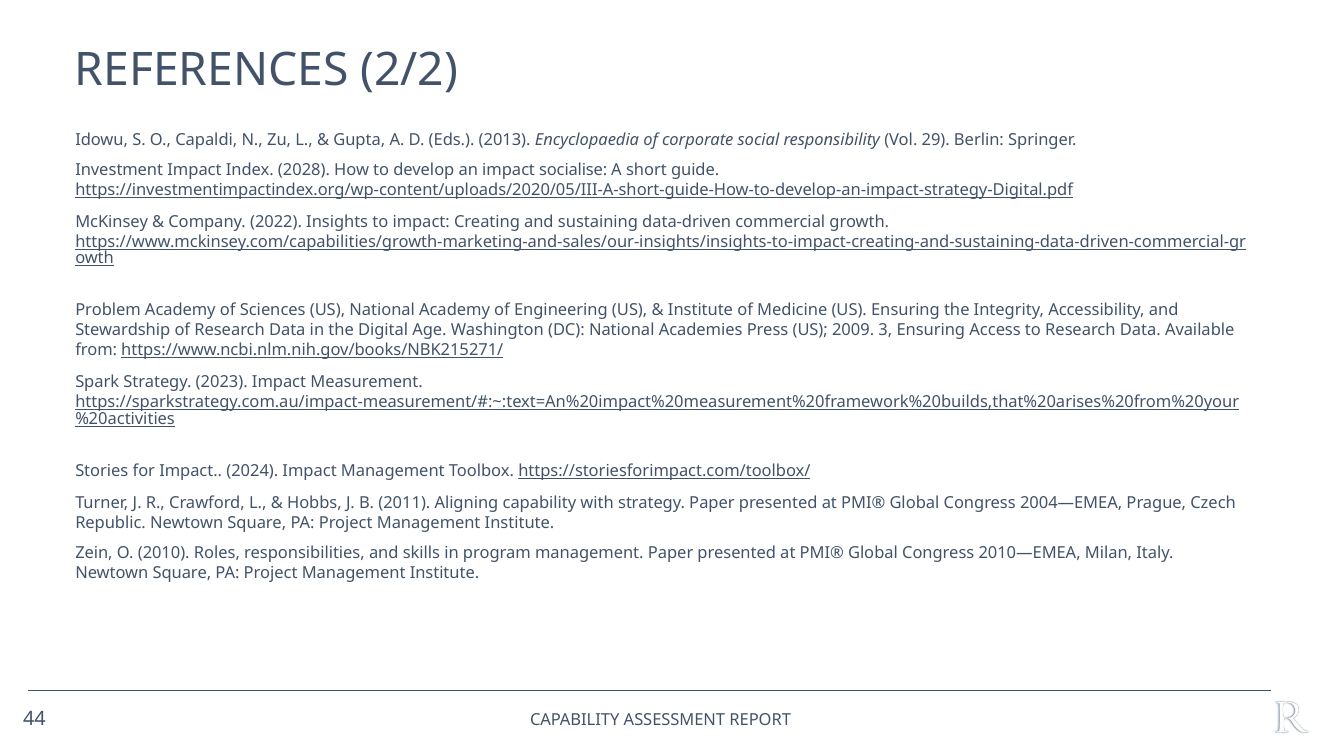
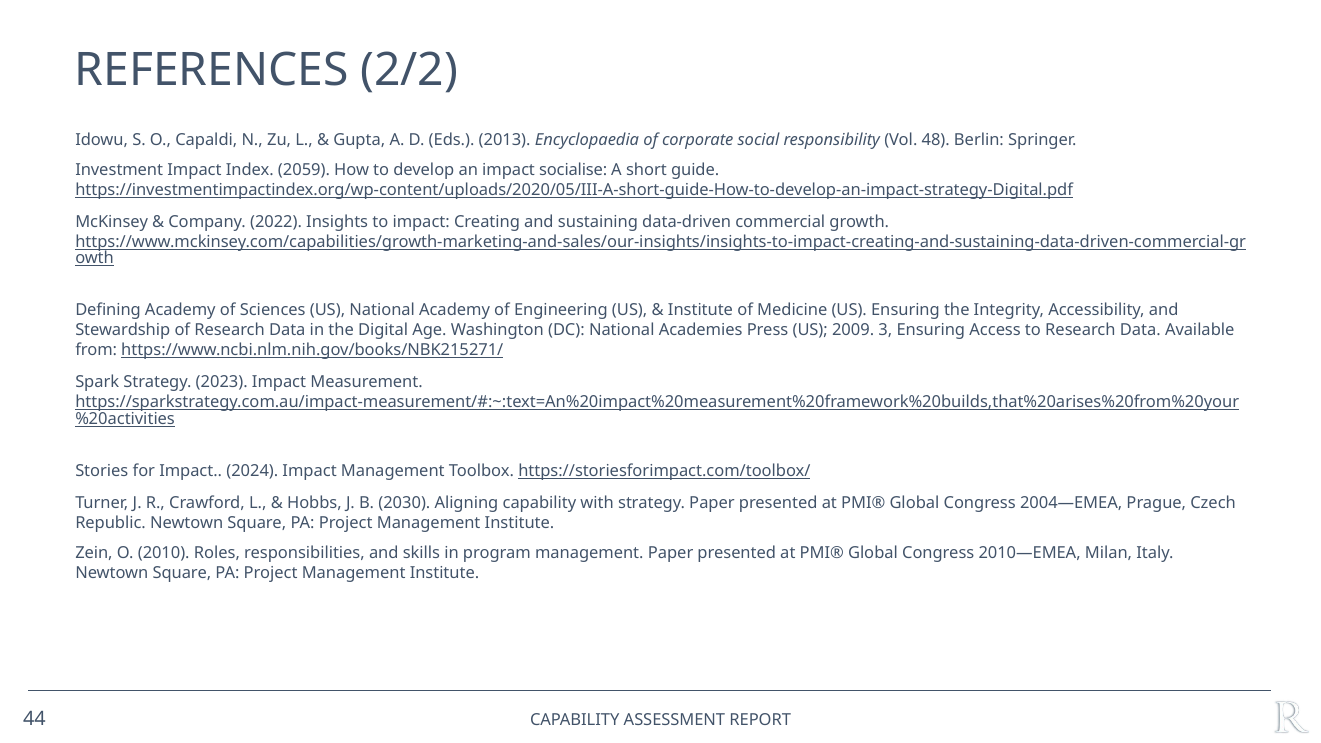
29: 29 -> 48
2028: 2028 -> 2059
Problem: Problem -> Defining
2011: 2011 -> 2030
